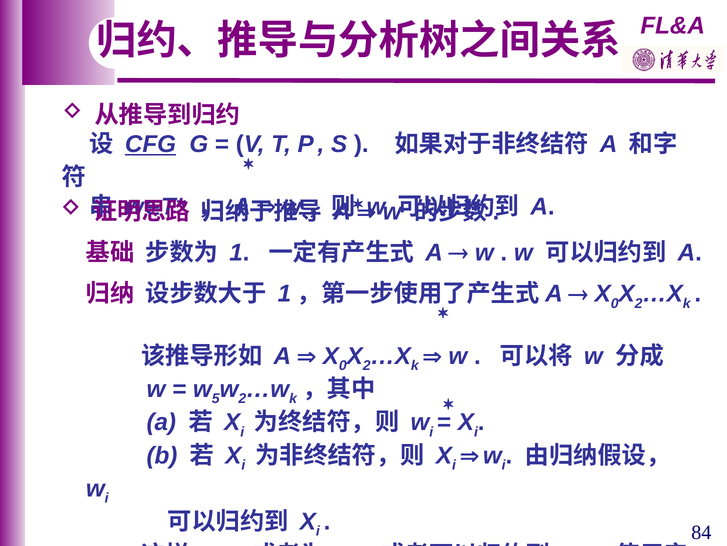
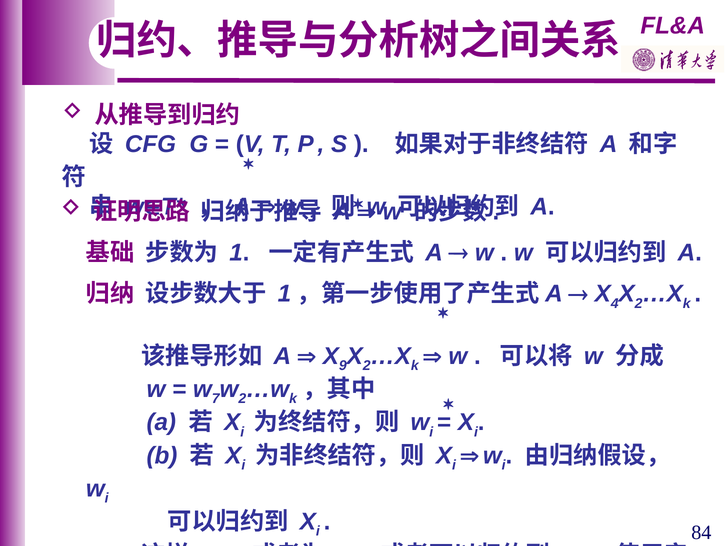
CFG underline: present -> none
0 at (615, 303): 0 -> 4
0 at (343, 365): 0 -> 9
5: 5 -> 7
